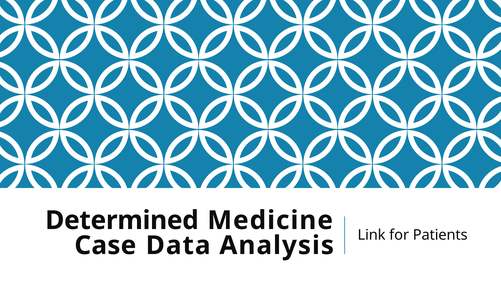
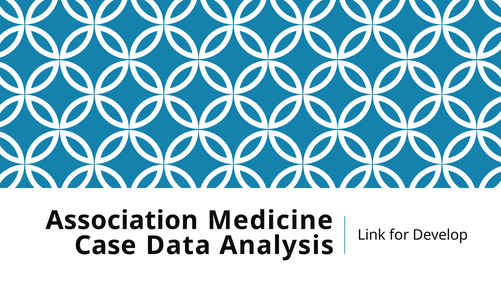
Determined: Determined -> Association
Patients: Patients -> Develop
